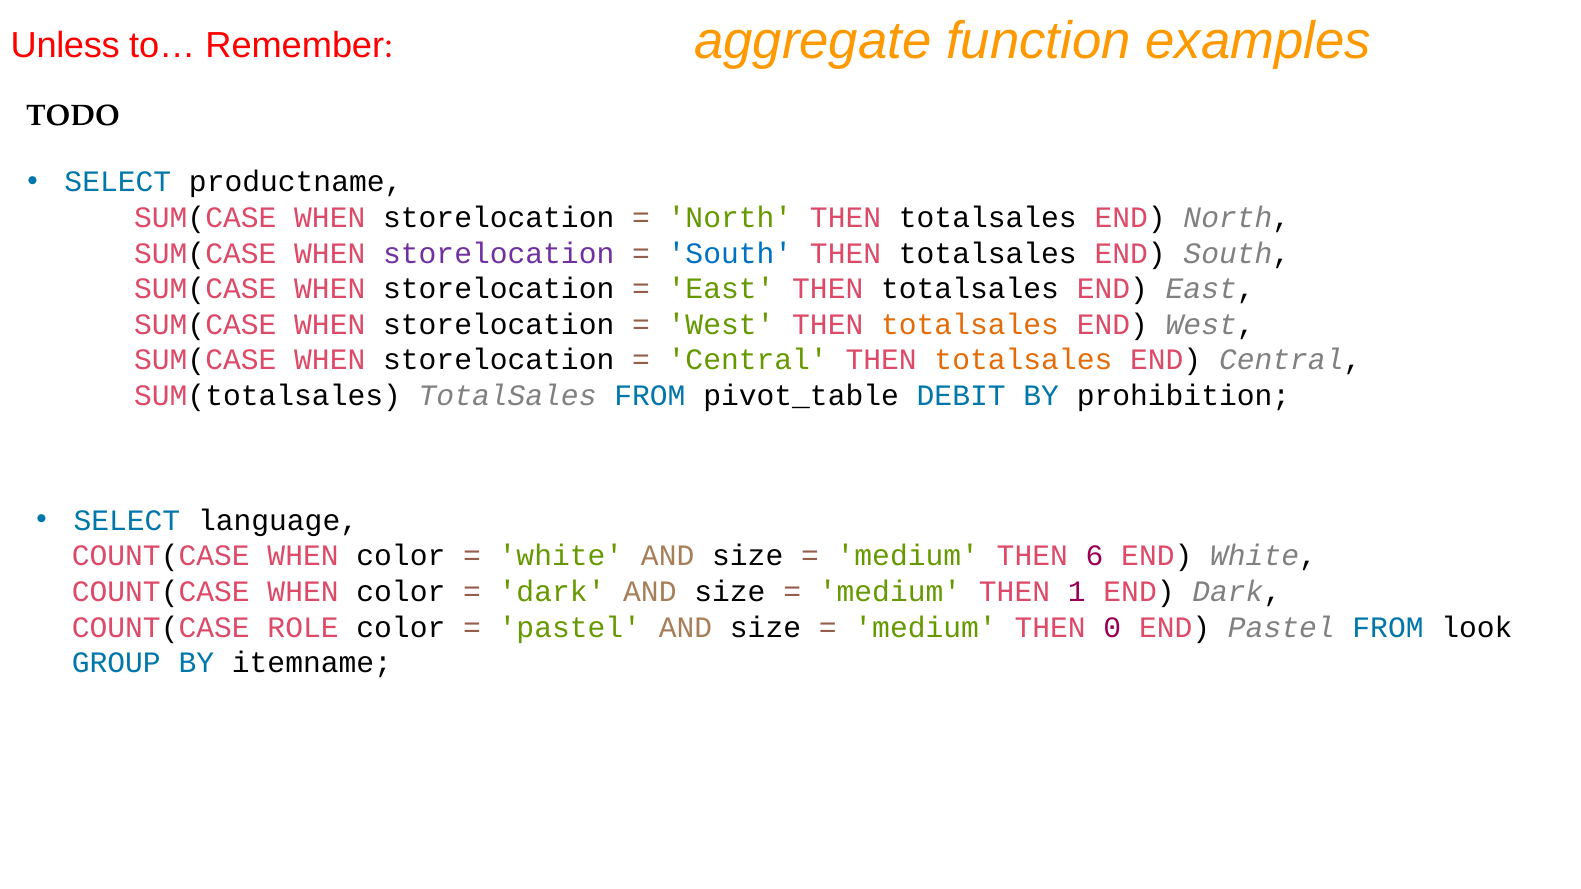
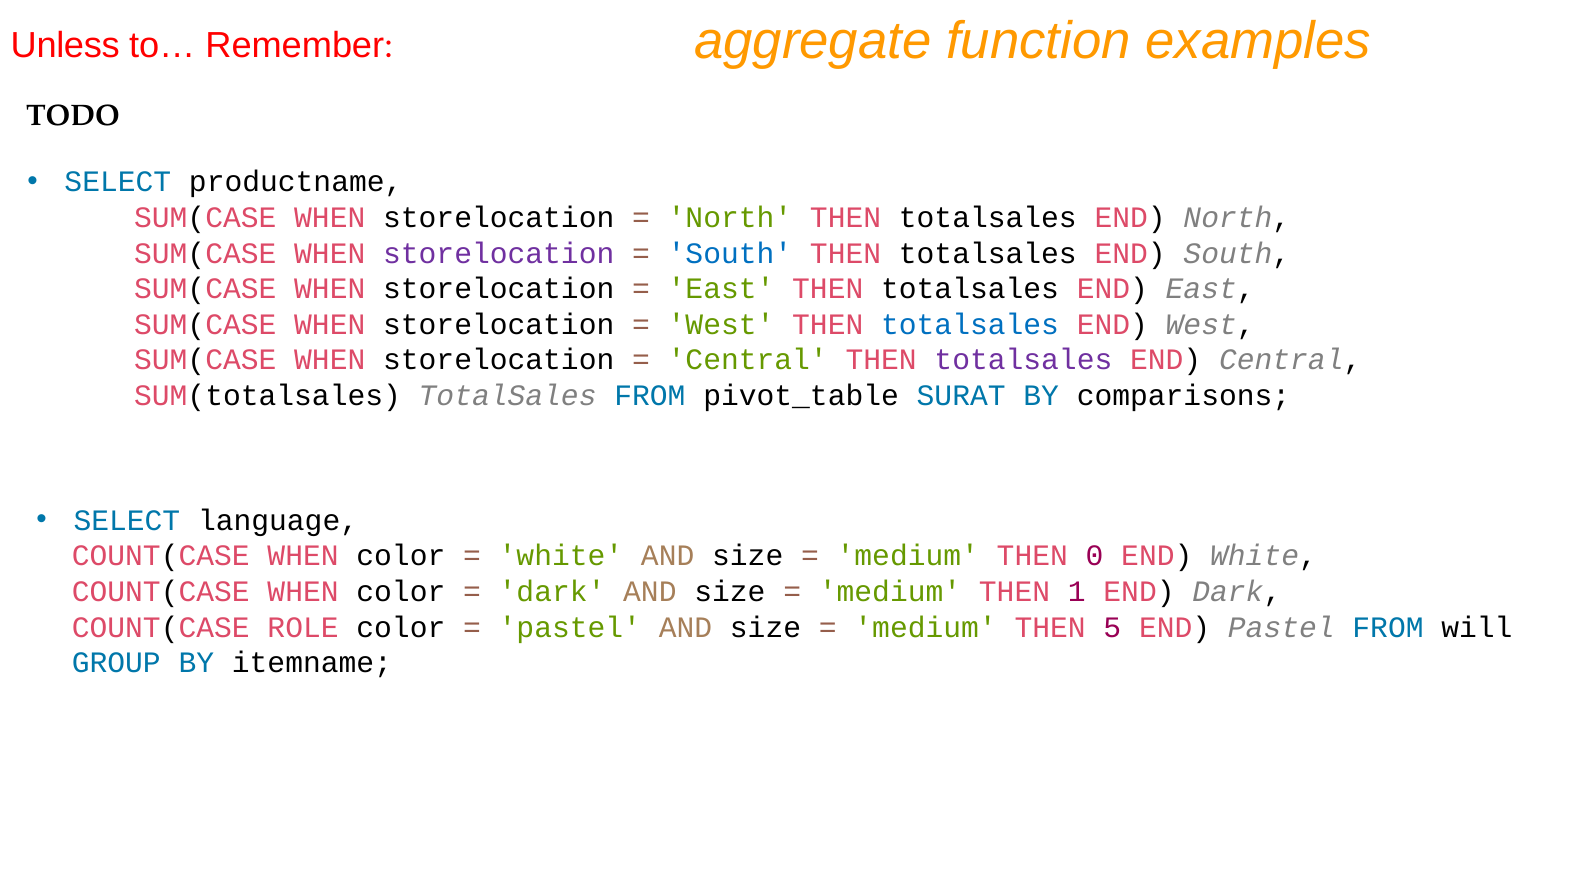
totalsales at (970, 324) colour: orange -> blue
totalsales at (1023, 360) colour: orange -> purple
DEBIT: DEBIT -> SURAT
prohibition: prohibition -> comparisons
6: 6 -> 0
0: 0 -> 5
look: look -> will
